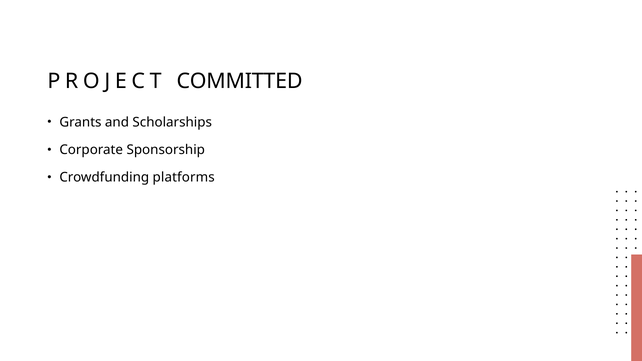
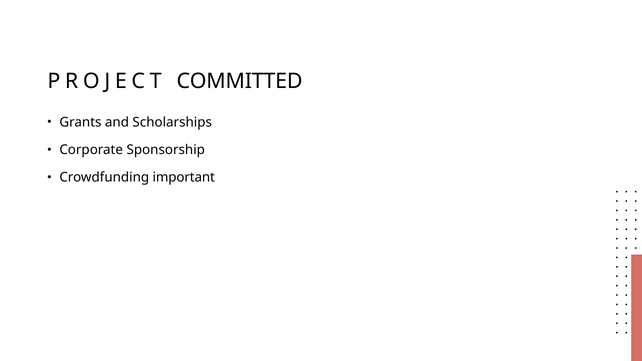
platforms: platforms -> important
